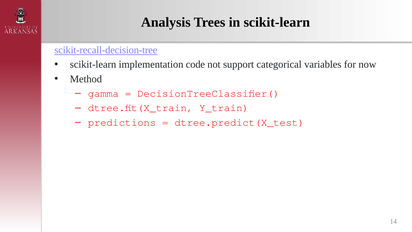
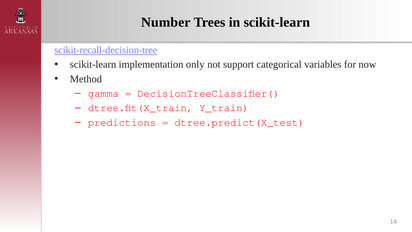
Analysis: Analysis -> Number
code: code -> only
